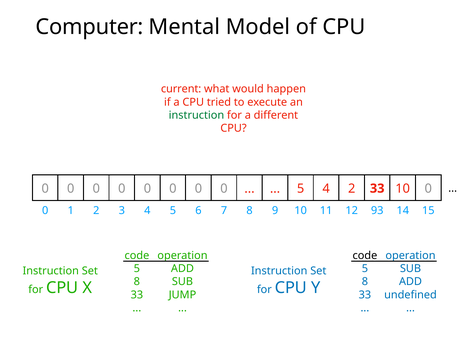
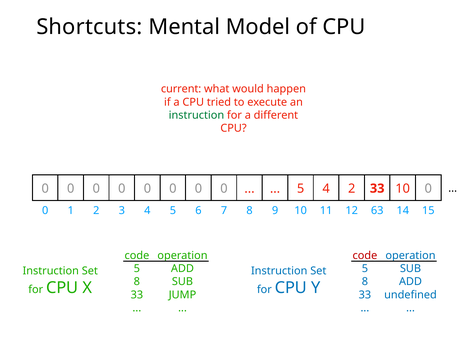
Computer: Computer -> Shortcuts
93: 93 -> 63
code at (365, 256) colour: black -> red
